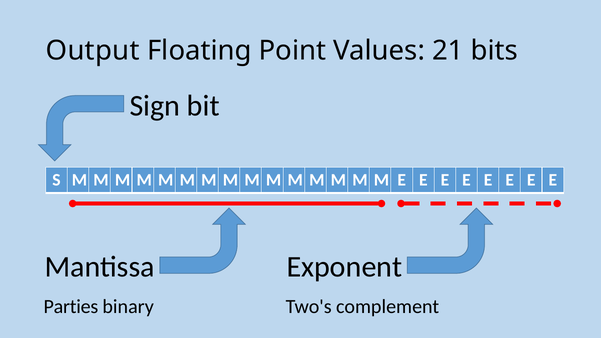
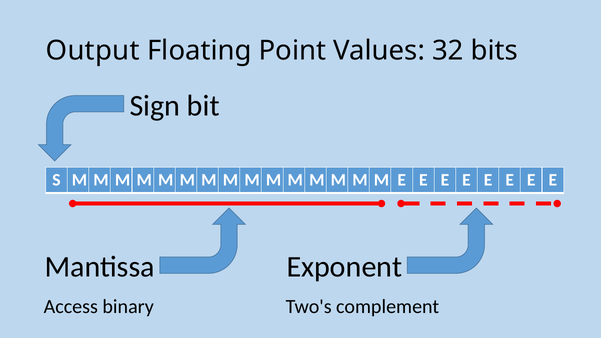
21: 21 -> 32
Parties: Parties -> Access
